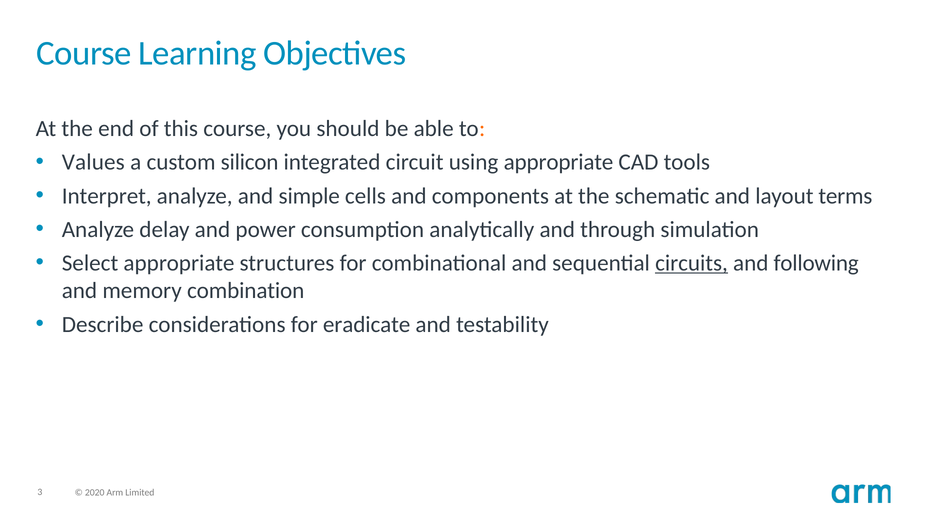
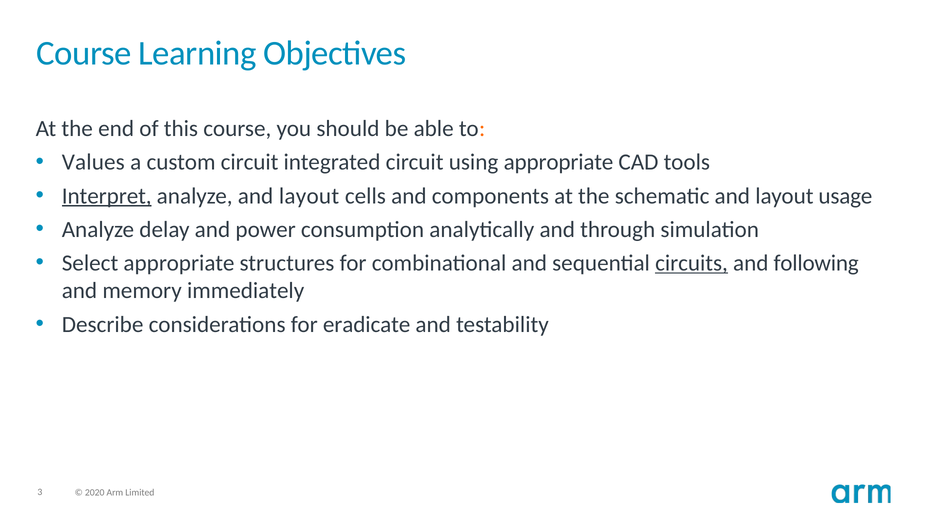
custom silicon: silicon -> circuit
Interpret underline: none -> present
analyze and simple: simple -> layout
terms: terms -> usage
combination: combination -> immediately
